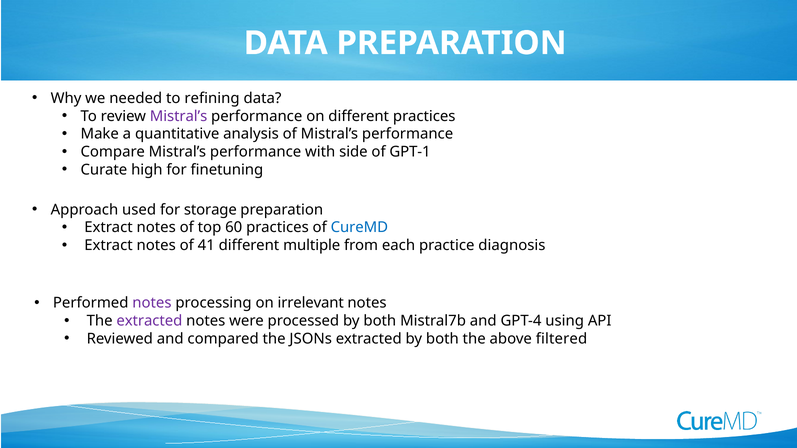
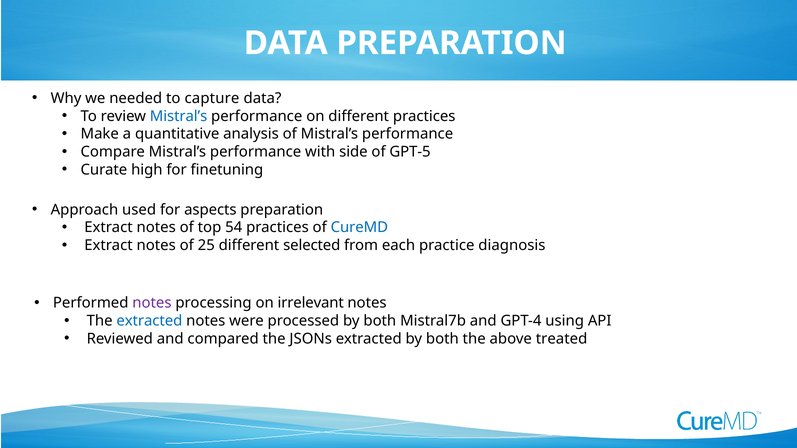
refining: refining -> capture
Mistral’s at (179, 116) colour: purple -> blue
GPT-1: GPT-1 -> GPT-5
storage: storage -> aspects
60: 60 -> 54
41: 41 -> 25
multiple: multiple -> selected
extracted at (149, 321) colour: purple -> blue
filtered: filtered -> treated
